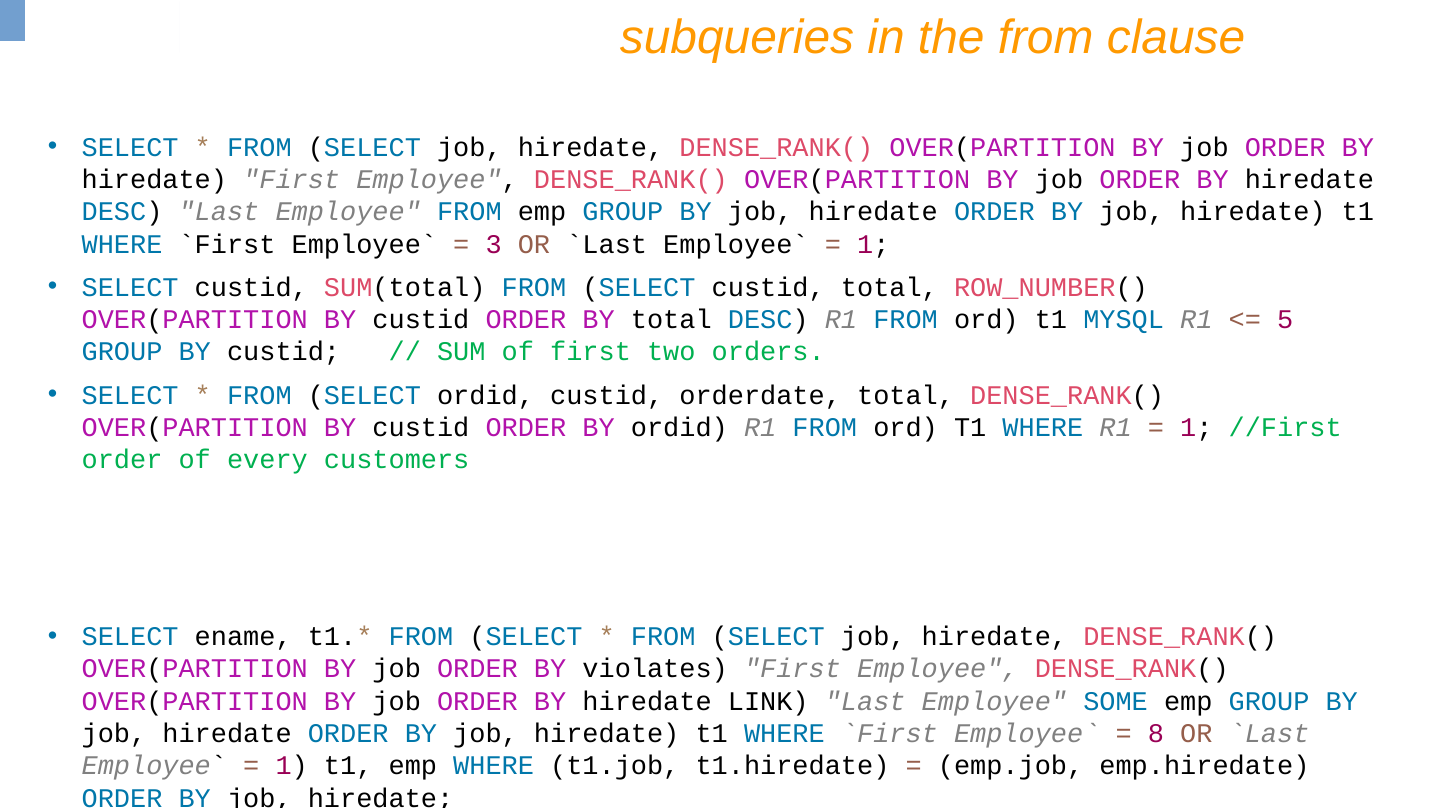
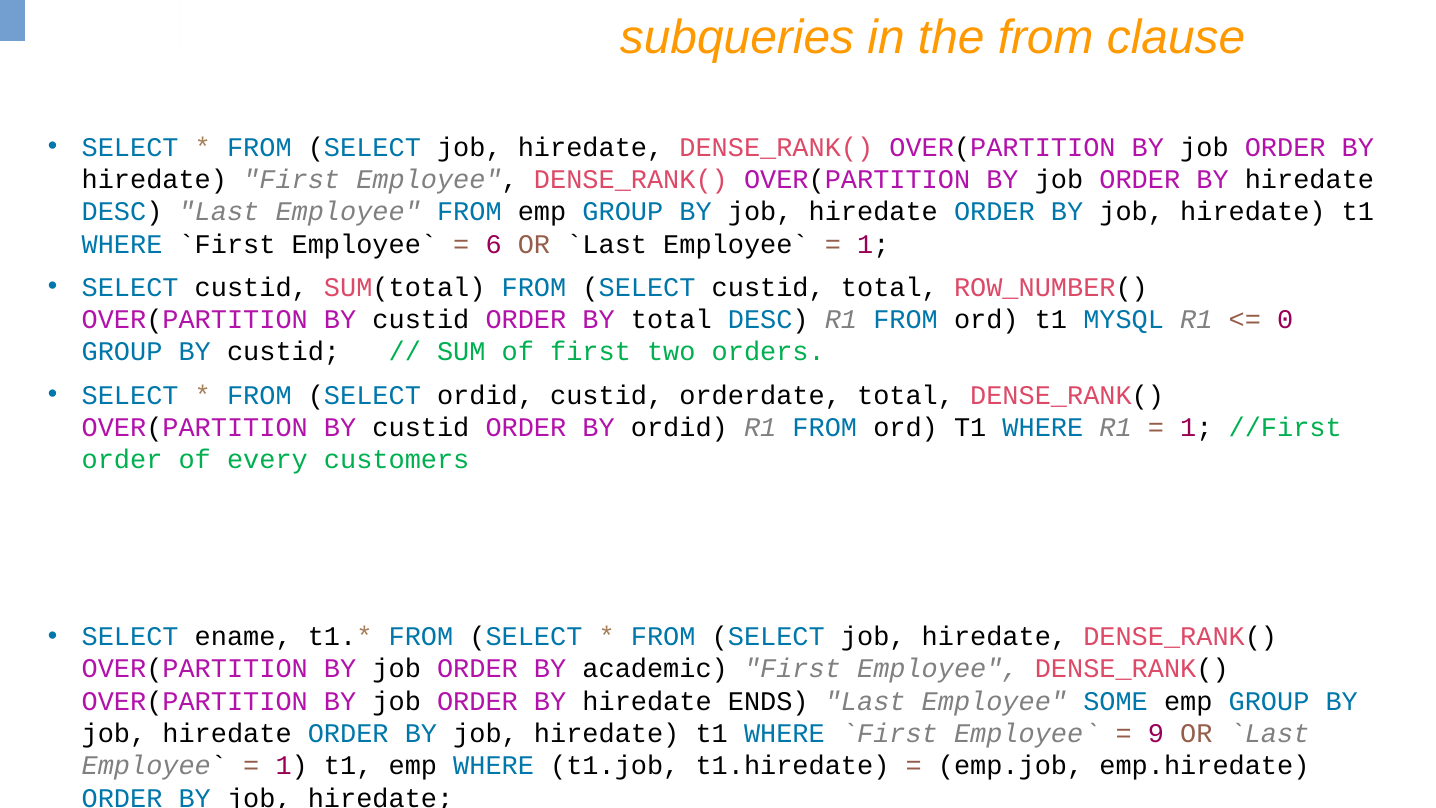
3: 3 -> 6
5: 5 -> 0
violates: violates -> academic
LINK: LINK -> ENDS
8: 8 -> 9
